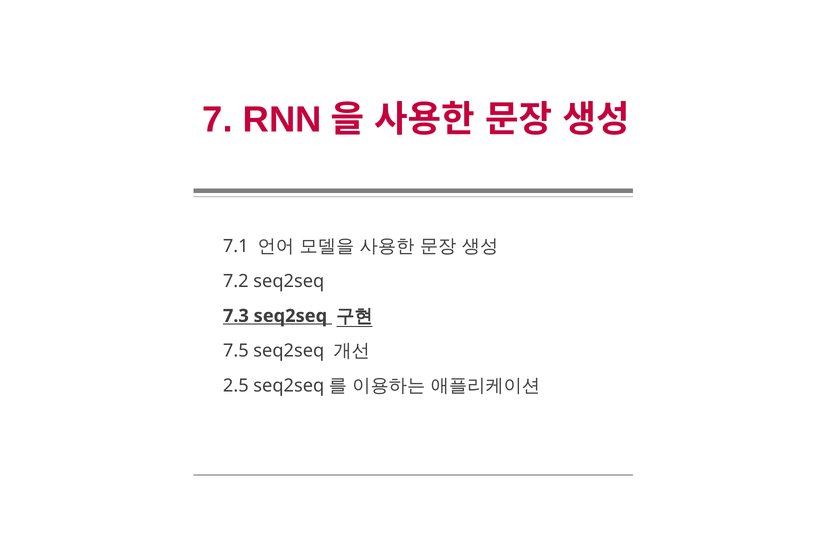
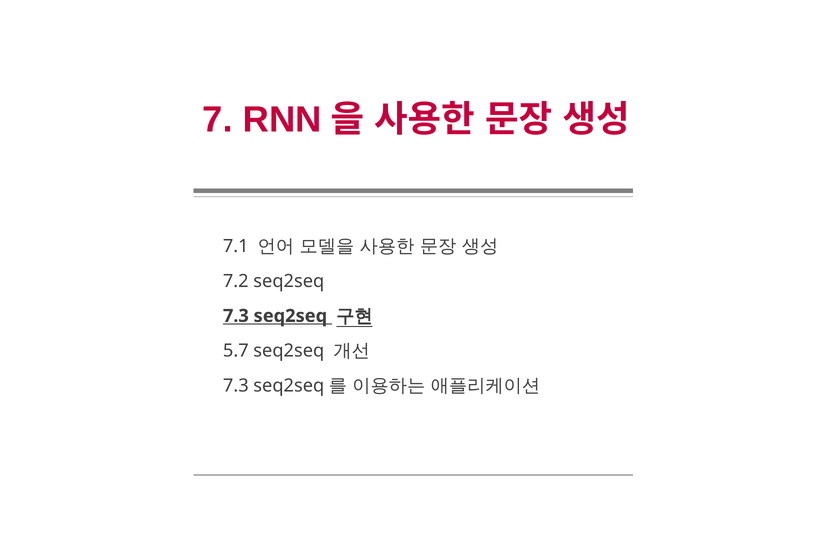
7.5: 7.5 -> 5.7
2.5 at (236, 386): 2.5 -> 7.3
